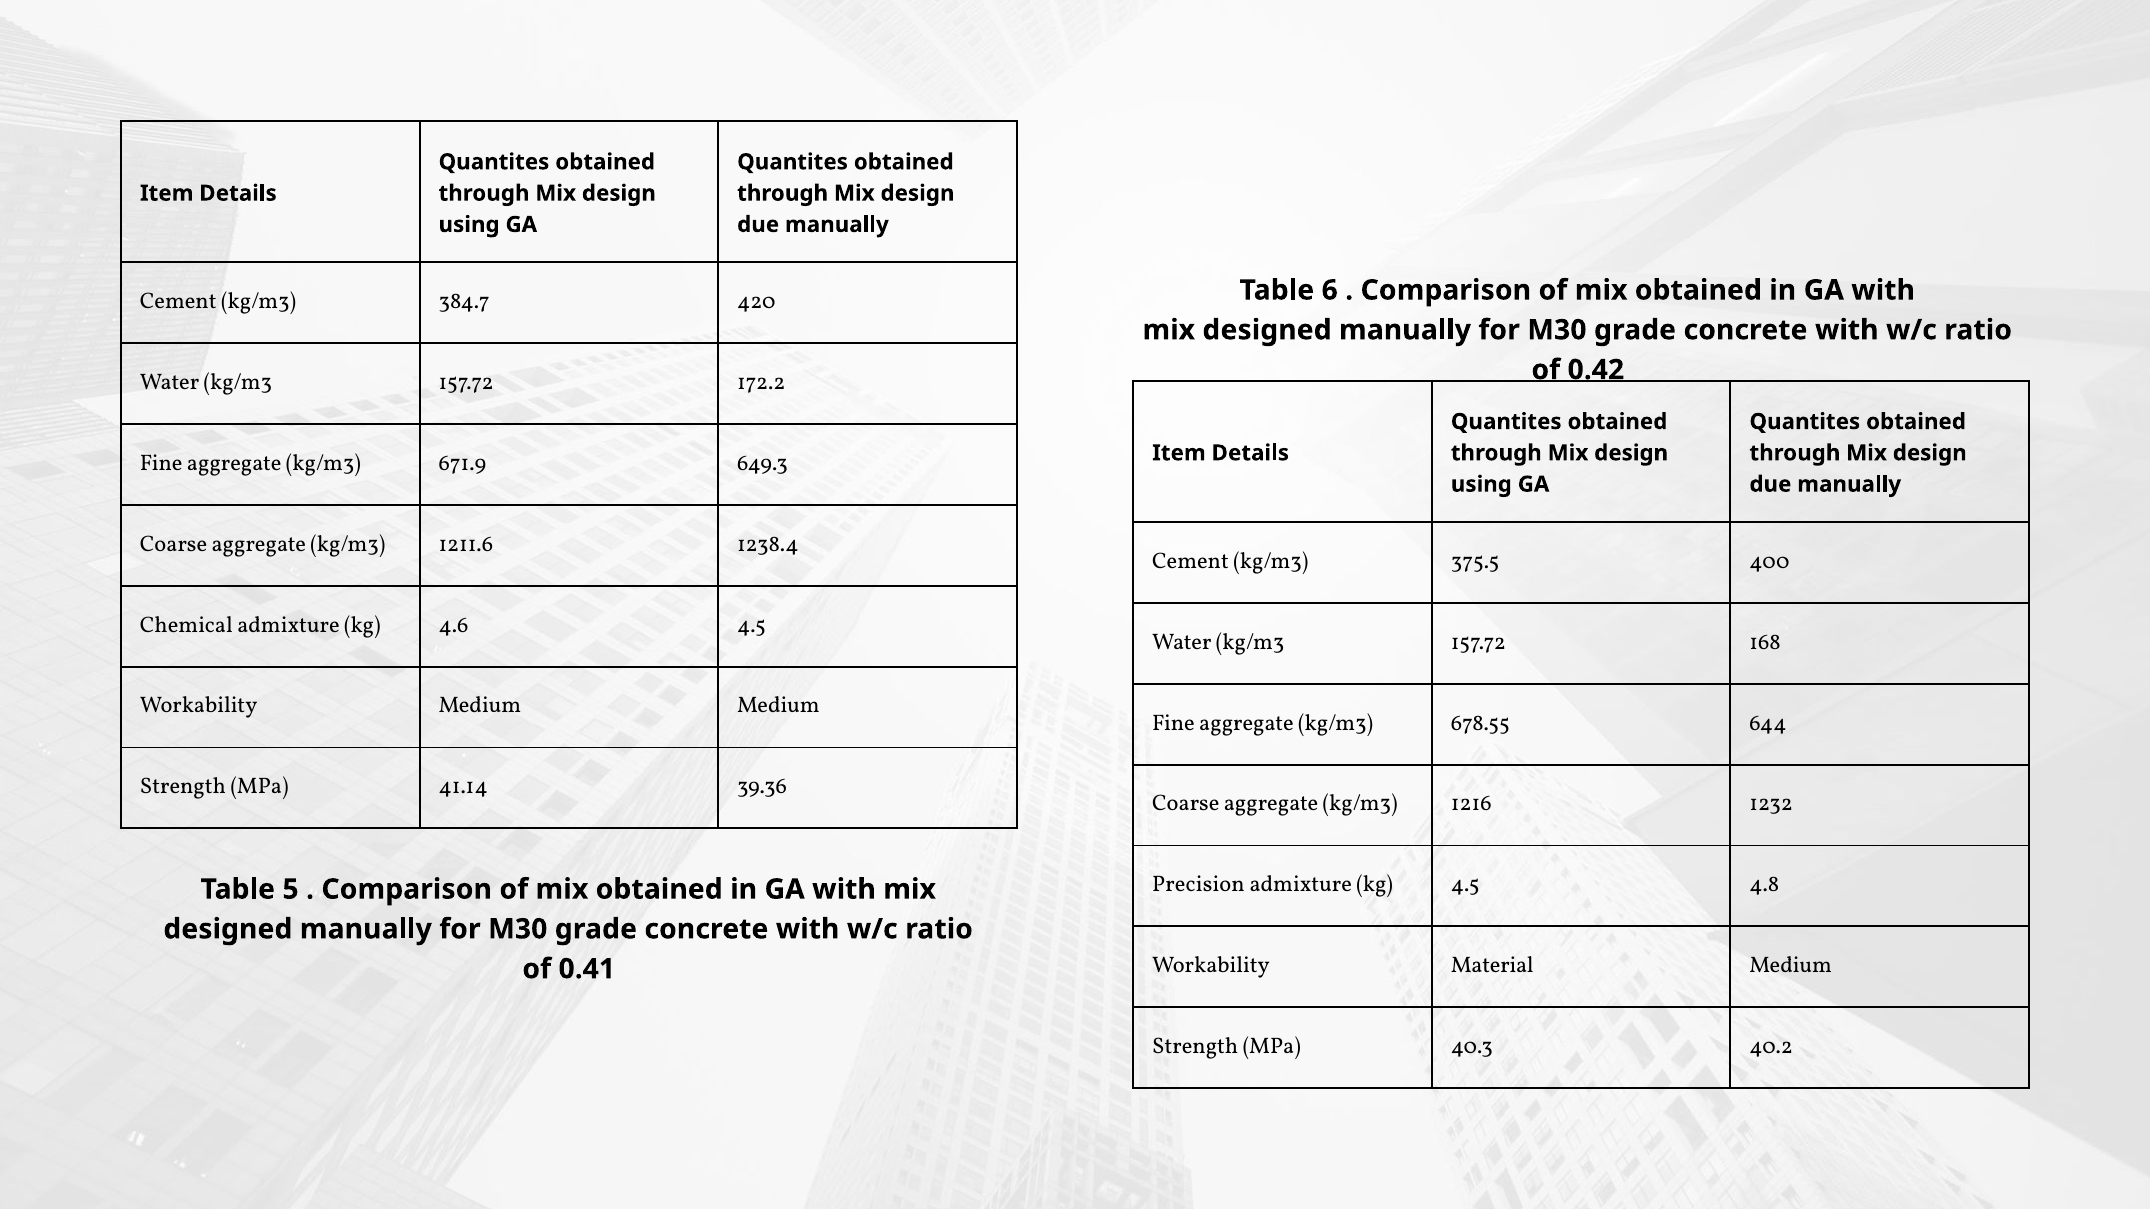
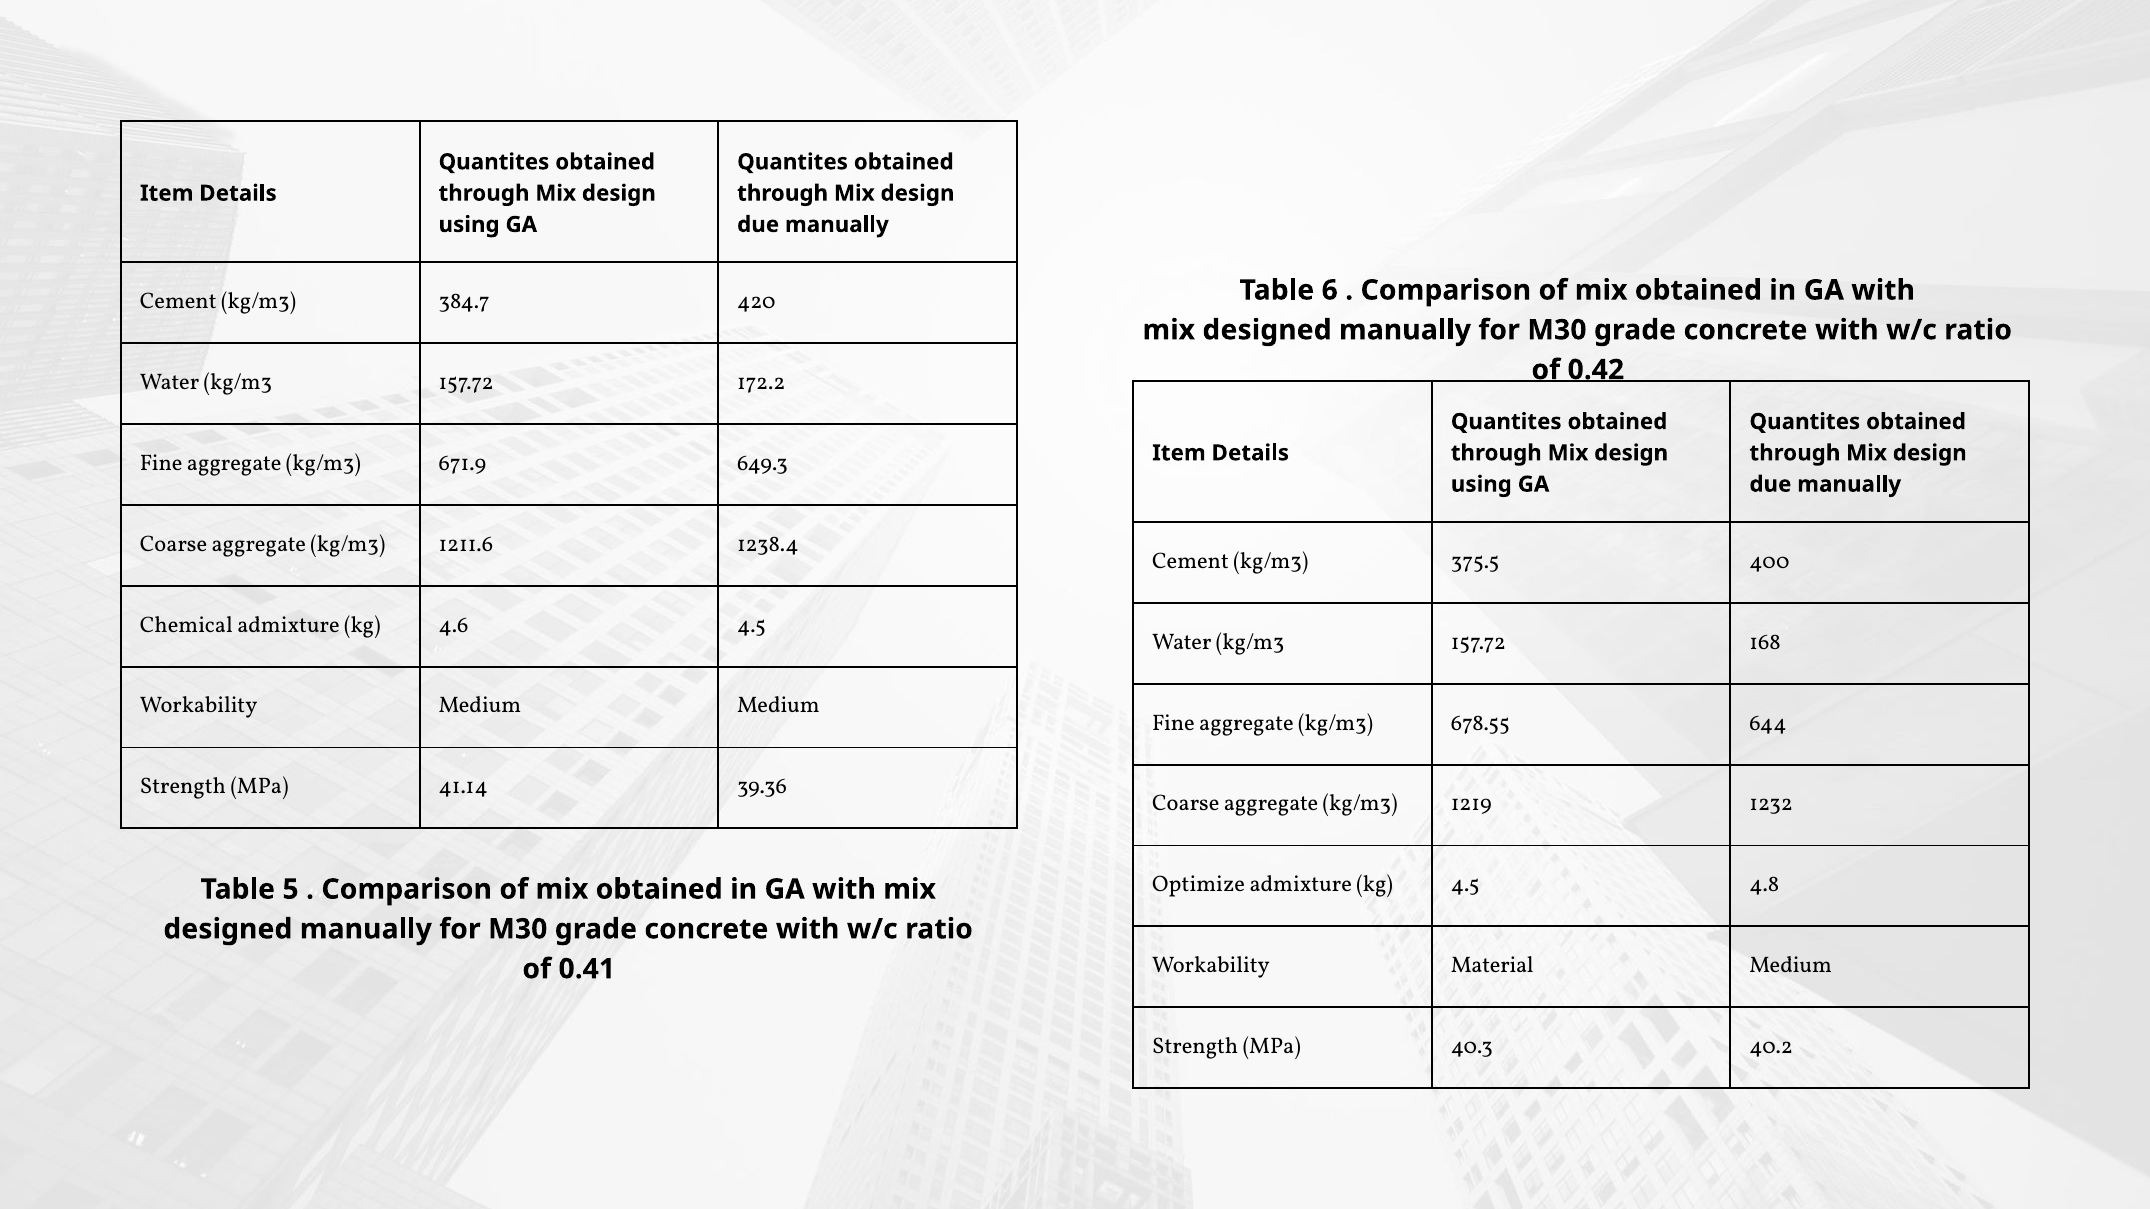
1216: 1216 -> 1219
Precision: Precision -> Optimize
